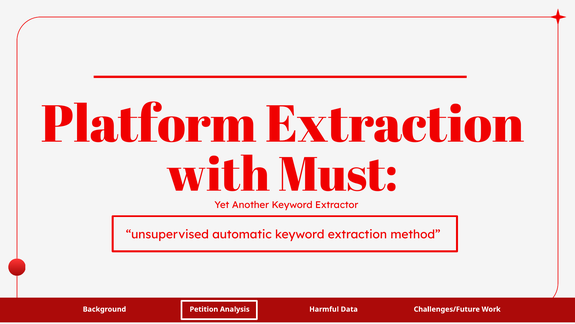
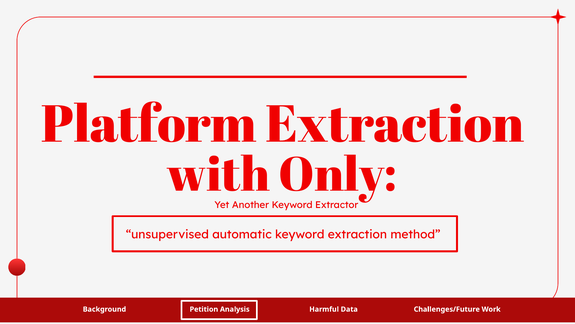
Must: Must -> Only
